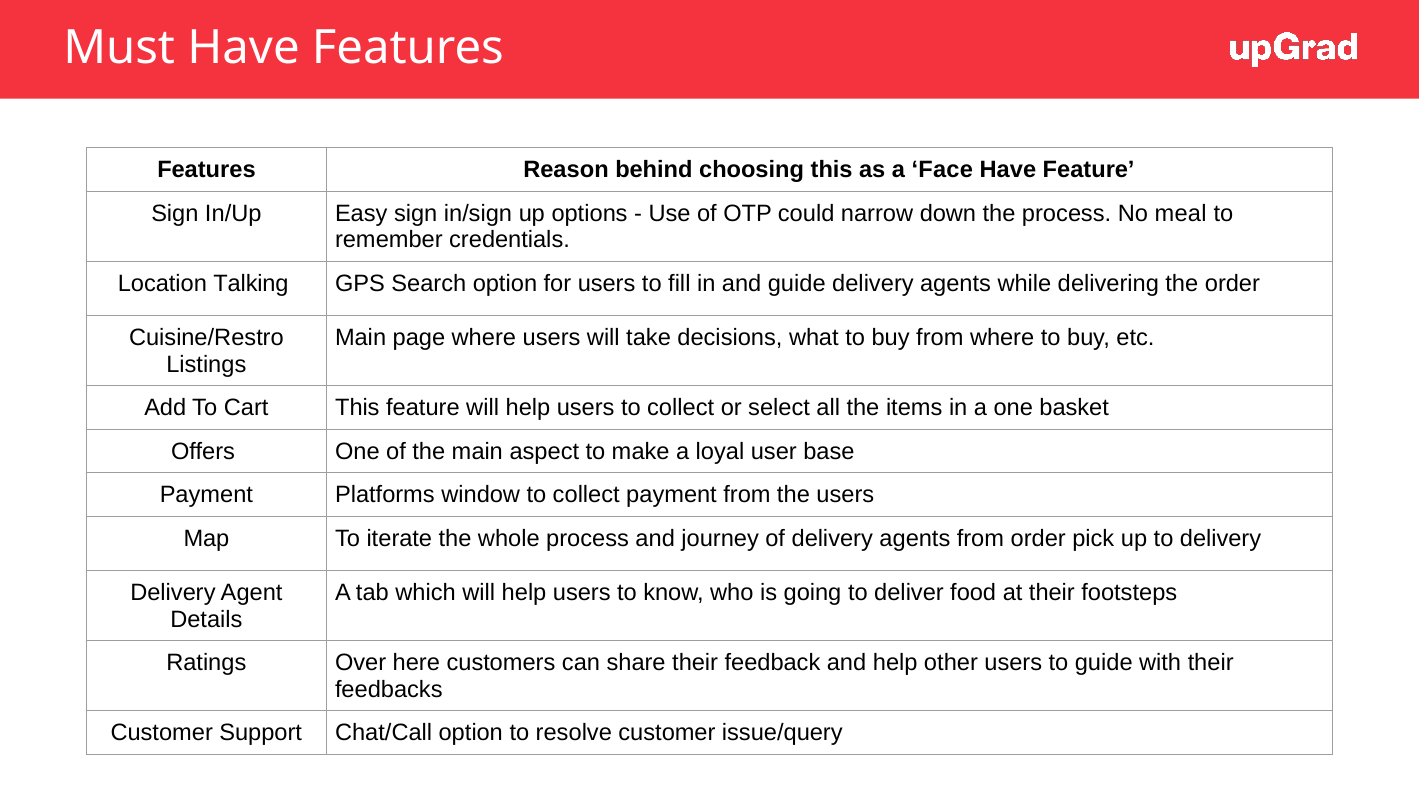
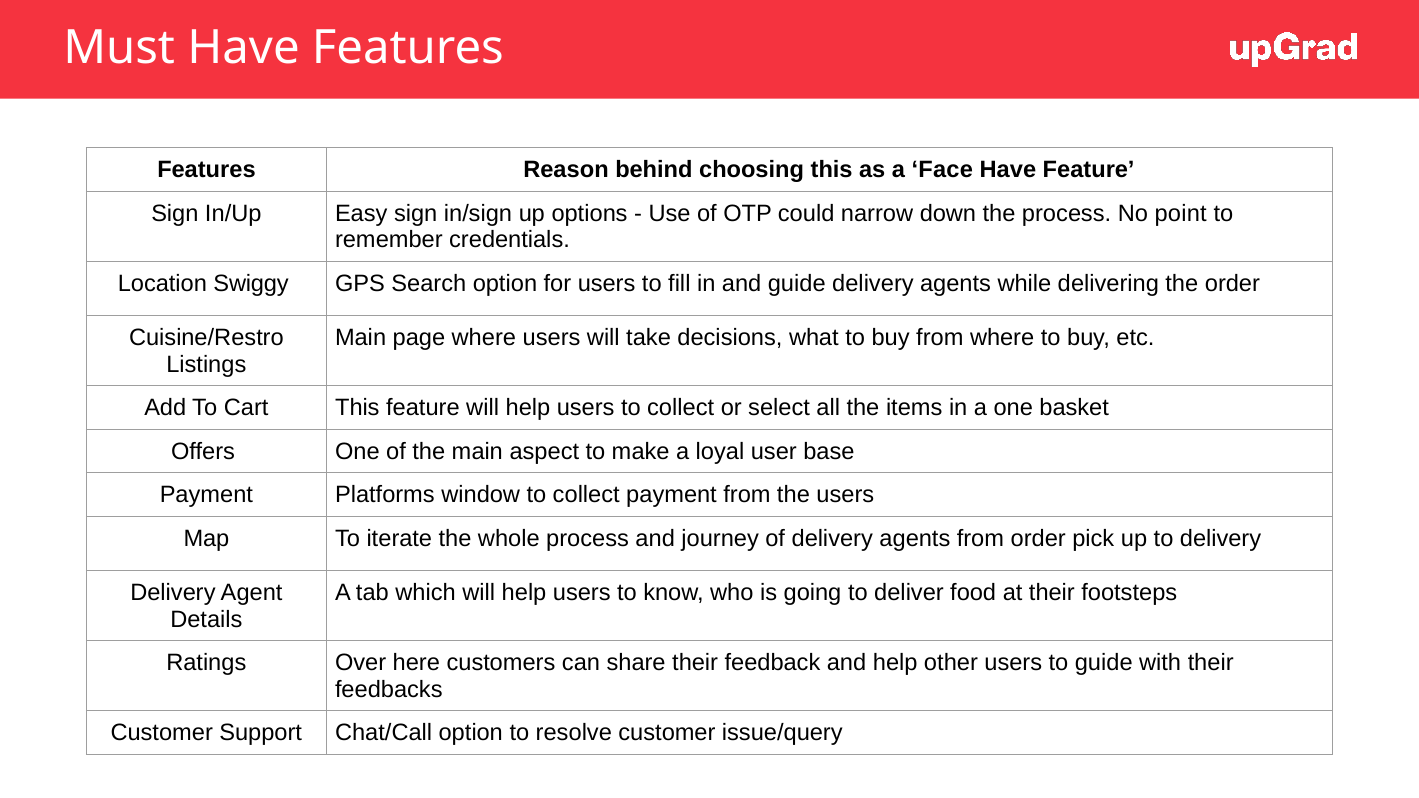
meal: meal -> point
Talking: Talking -> Swiggy
